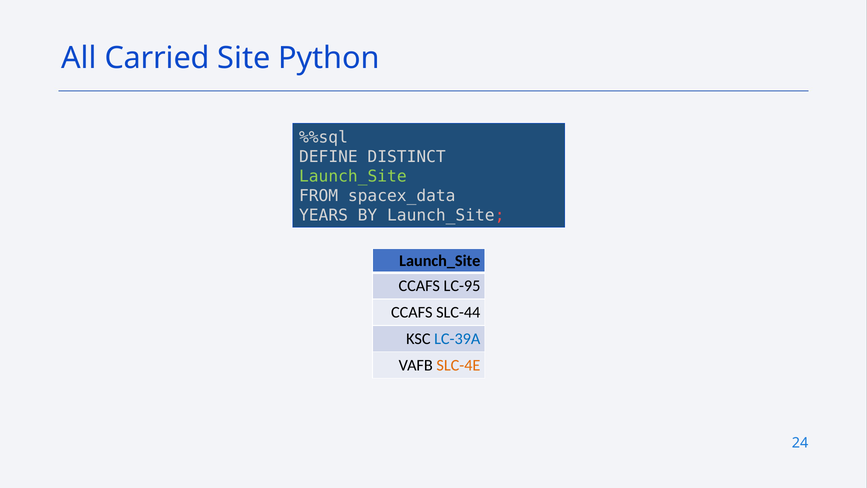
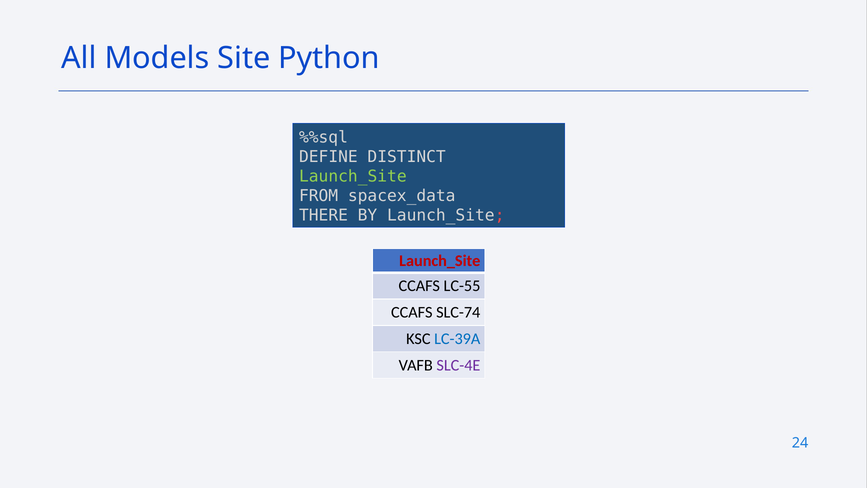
Carried: Carried -> Models
YEARS: YEARS -> THERE
Launch_Site at (440, 261) colour: black -> red
LC-95: LC-95 -> LC-55
SLC-44: SLC-44 -> SLC-74
SLC-4E colour: orange -> purple
